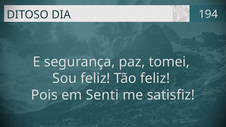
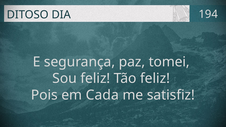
Senti: Senti -> Cada
